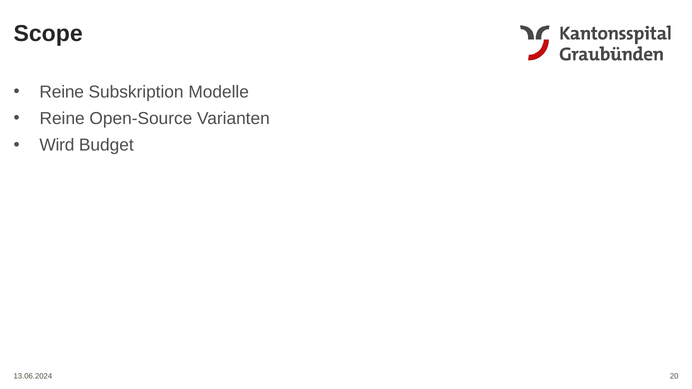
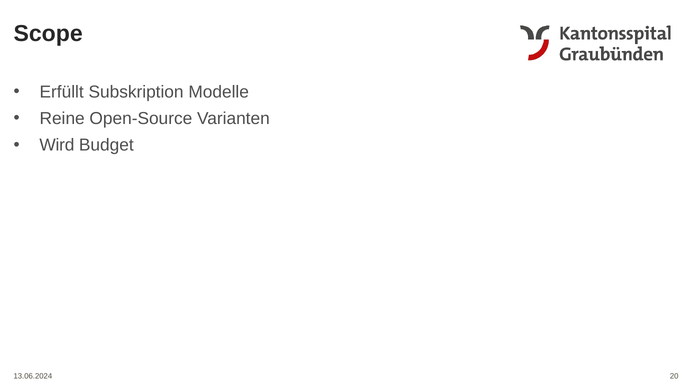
Reine at (62, 92): Reine -> Erfüllt
